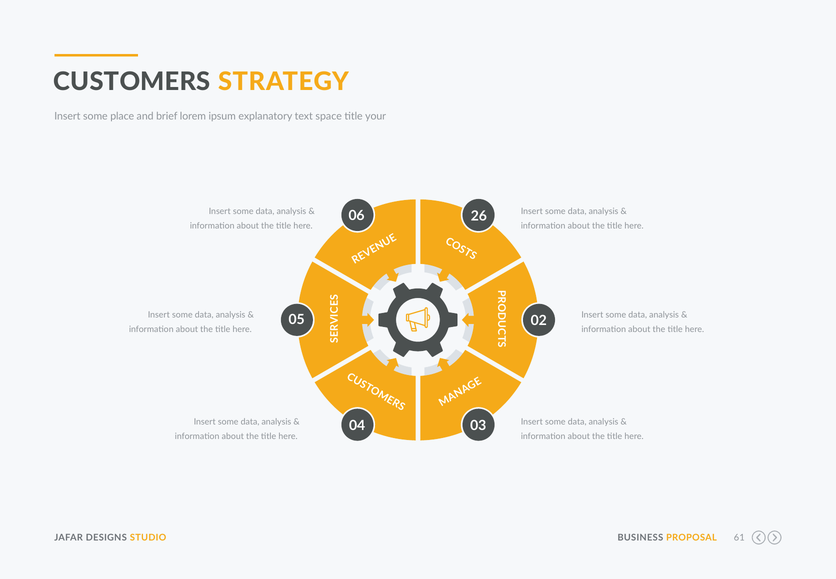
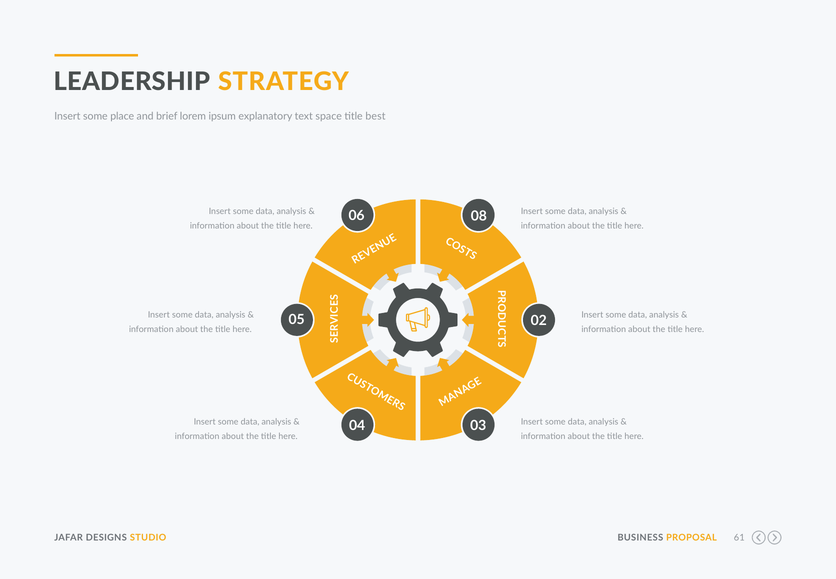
CUSTOMERS: CUSTOMERS -> LEADERSHIP
your: your -> best
26: 26 -> 08
